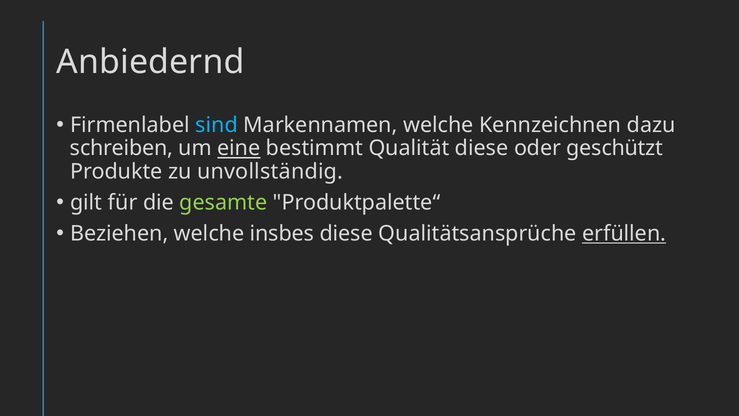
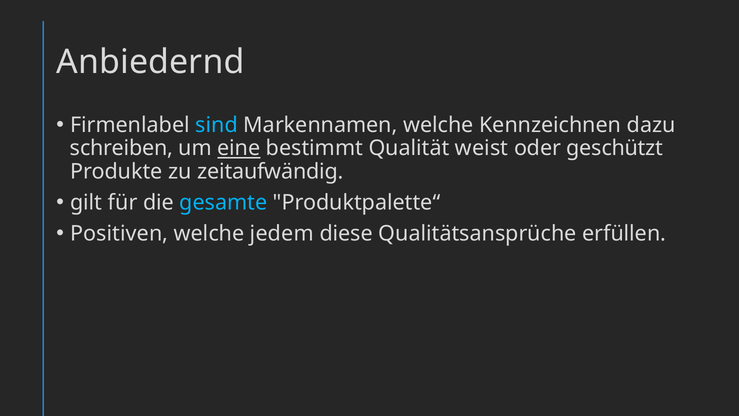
Qualität diese: diese -> weist
unvollständig: unvollständig -> zeitaufwändig
gesamte colour: light green -> light blue
Beziehen: Beziehen -> Positiven
insbes: insbes -> jedem
erfüllen underline: present -> none
